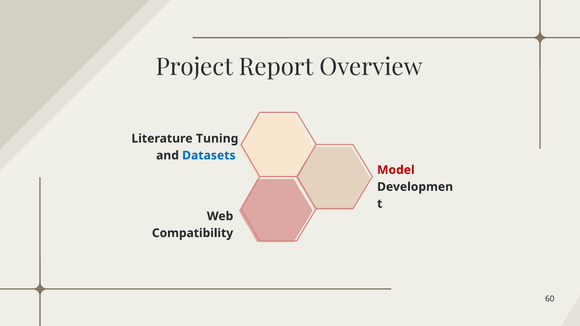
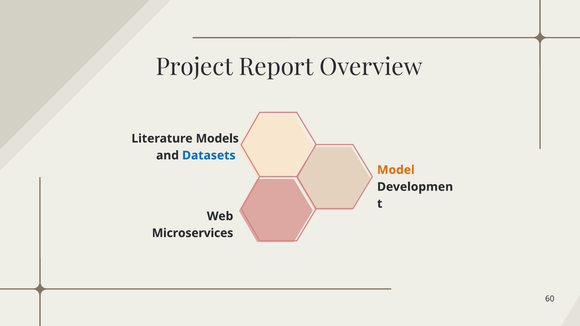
Tuning: Tuning -> Models
Model colour: red -> orange
Compatibility: Compatibility -> Microservices
